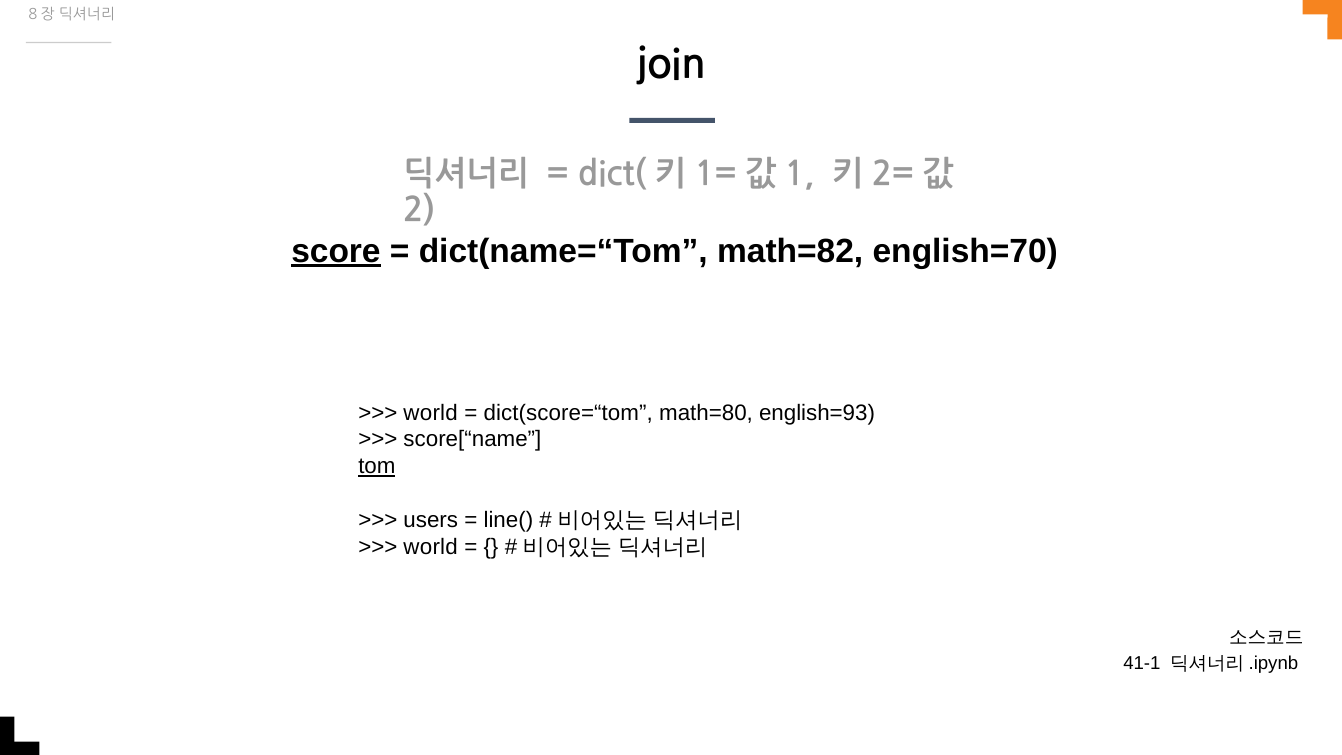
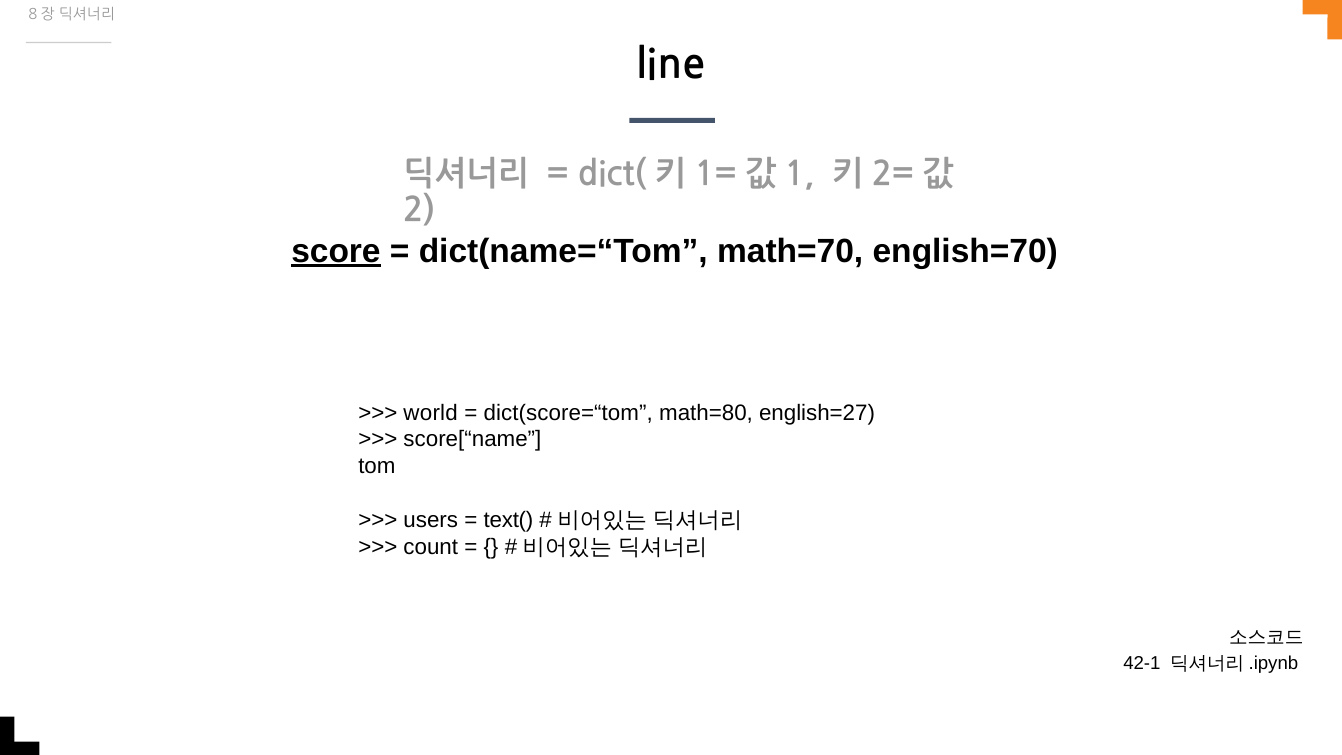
join: join -> line
math=82: math=82 -> math=70
english=93: english=93 -> english=27
tom underline: present -> none
line(: line( -> text(
world at (431, 547): world -> count
41-1: 41-1 -> 42-1
